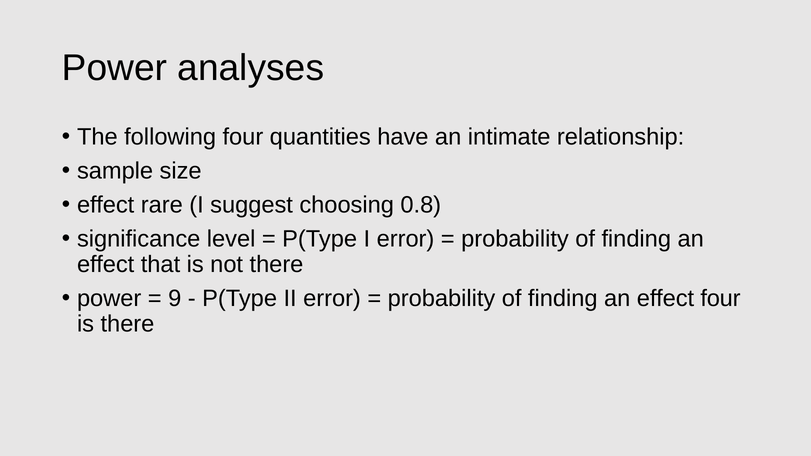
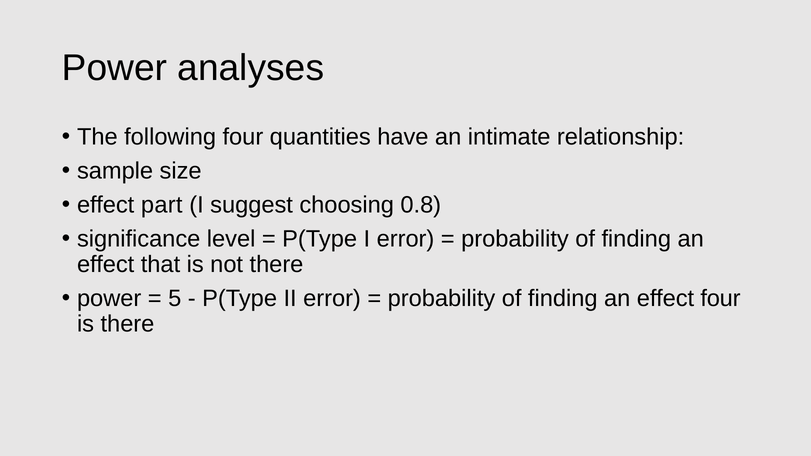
rare: rare -> part
9: 9 -> 5
